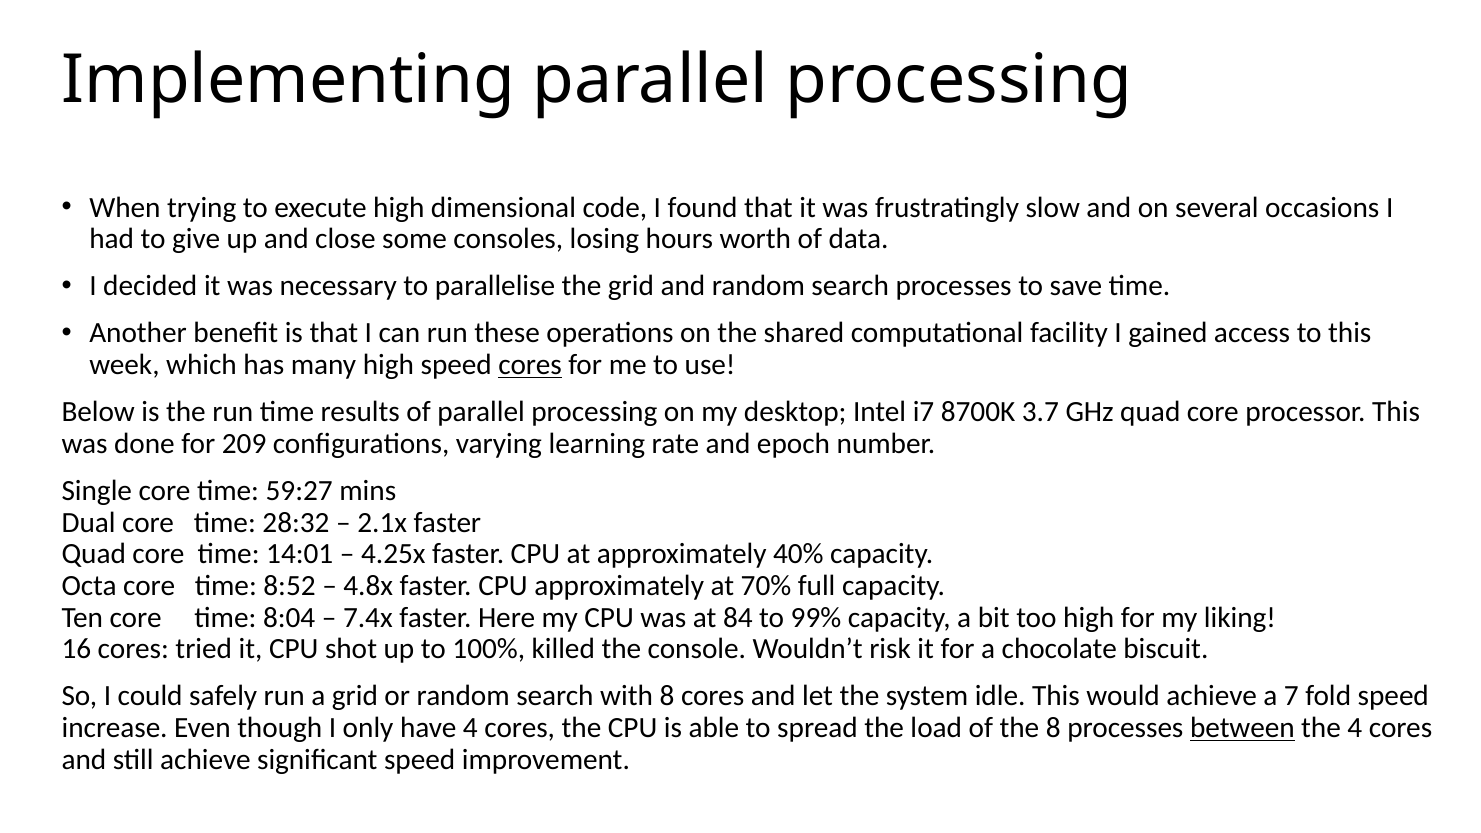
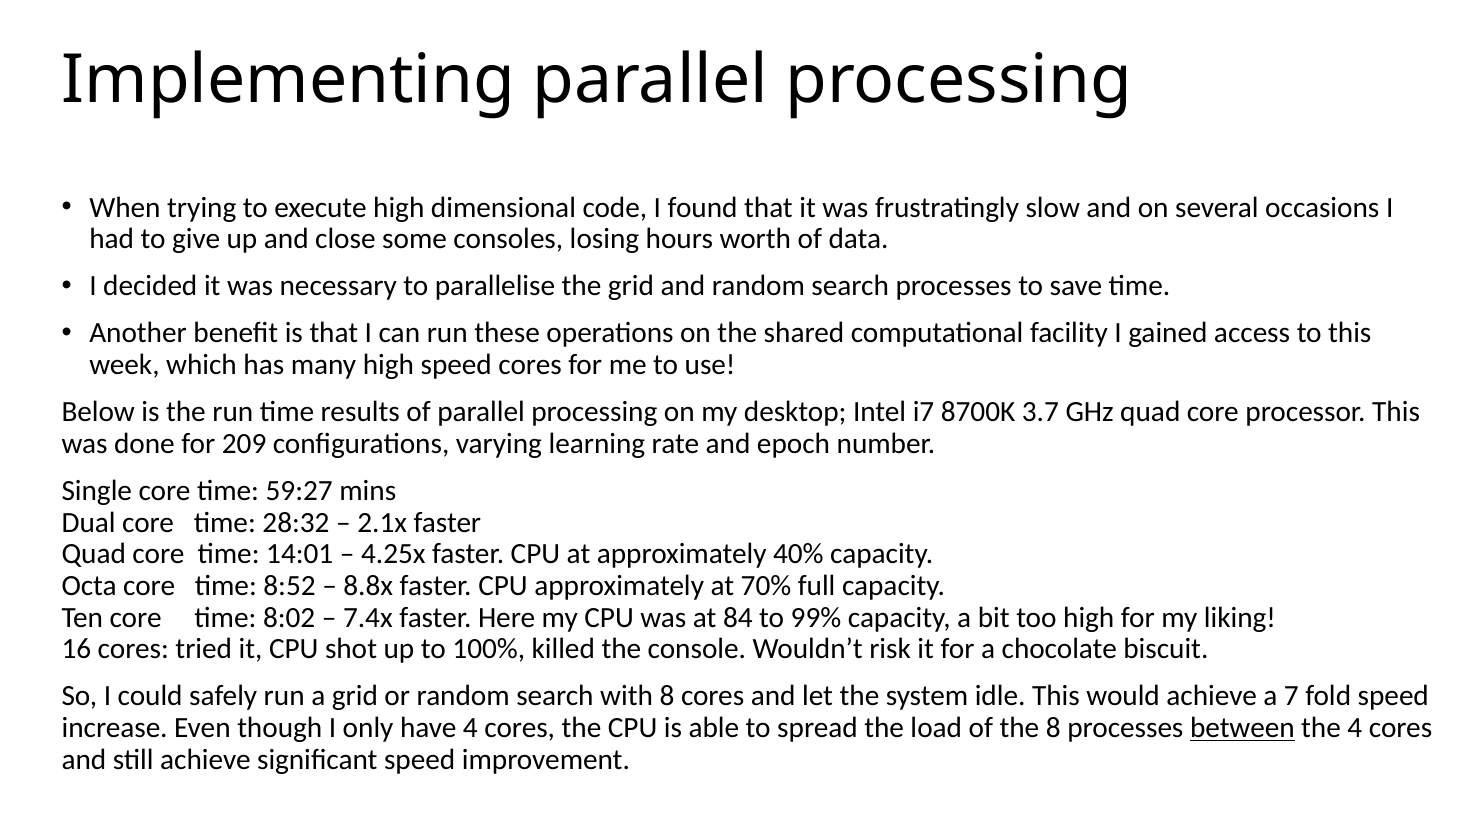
cores at (530, 365) underline: present -> none
4.8x: 4.8x -> 8.8x
8:04: 8:04 -> 8:02
